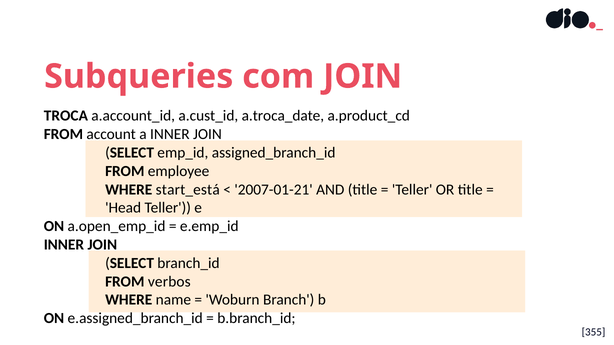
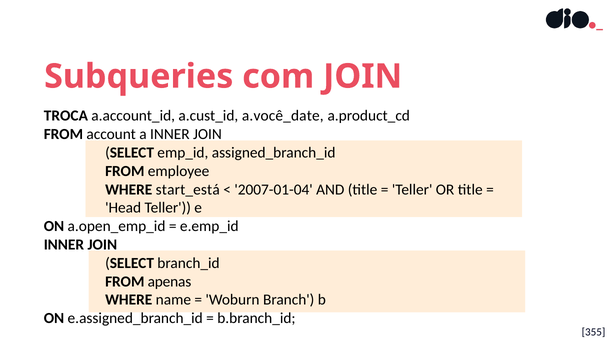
a.troca_date: a.troca_date -> a.você_date
2007-01-21: 2007-01-21 -> 2007-01-04
verbos: verbos -> apenas
